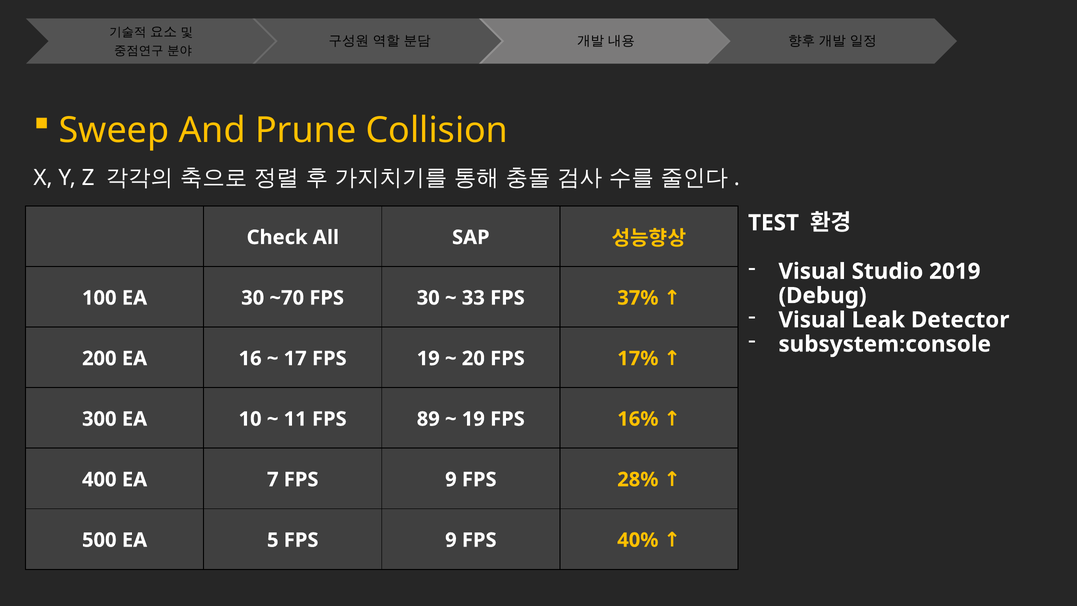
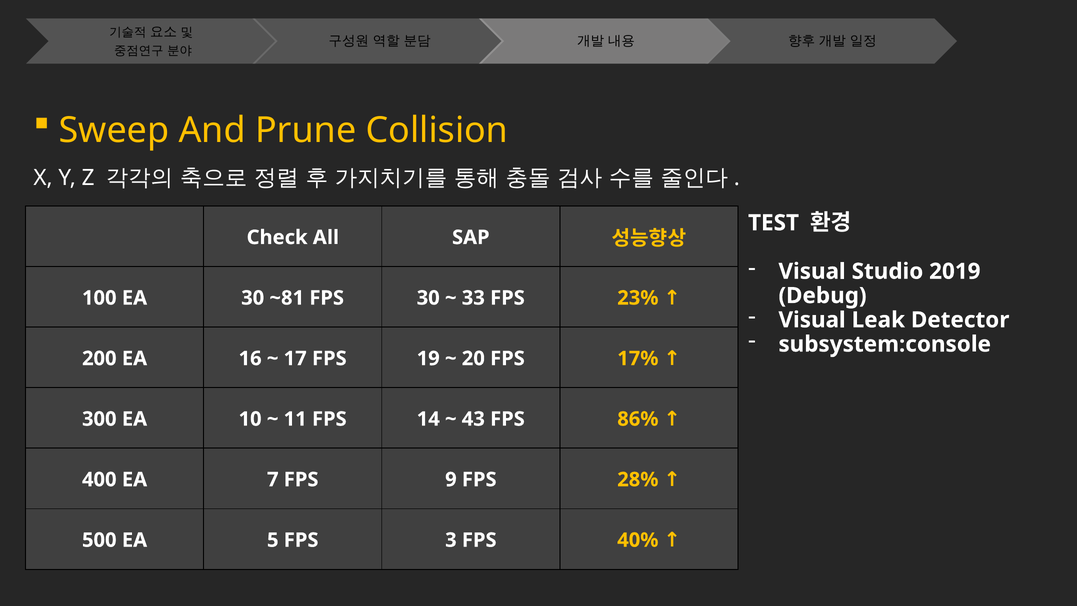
~70: ~70 -> ~81
37%: 37% -> 23%
89: 89 -> 14
19 at (473, 419): 19 -> 43
16%: 16% -> 86%
5 FPS 9: 9 -> 3
